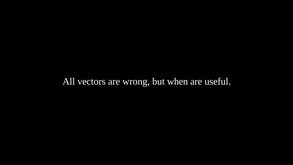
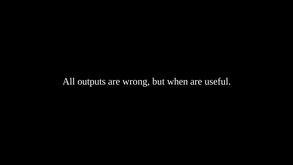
vectors: vectors -> outputs
